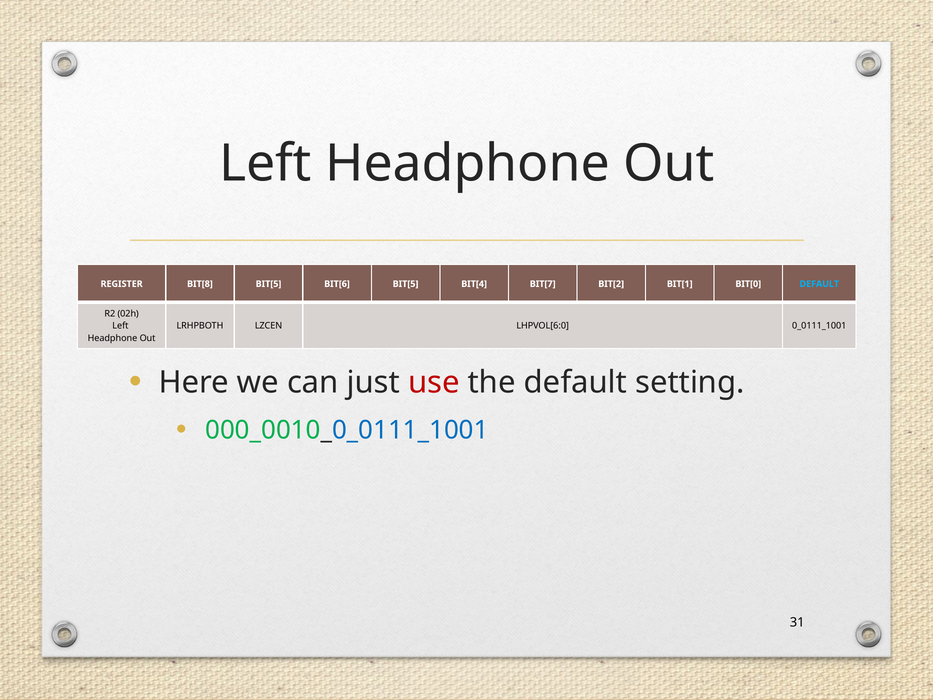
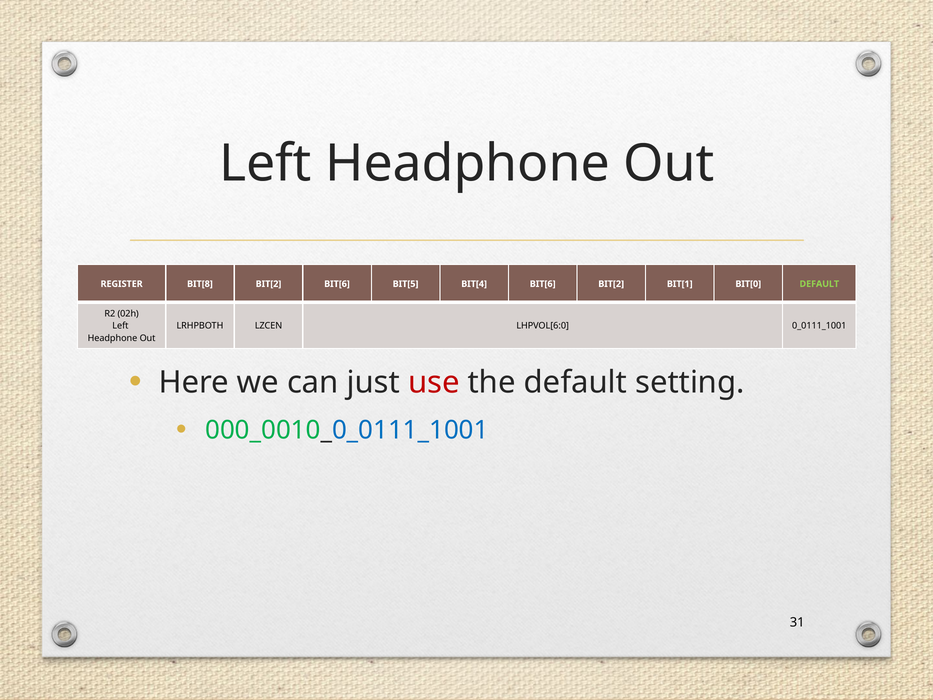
BIT[8 BIT[5: BIT[5 -> BIT[2
BIT[4 BIT[7: BIT[7 -> BIT[6
DEFAULT at (819, 284) colour: light blue -> light green
